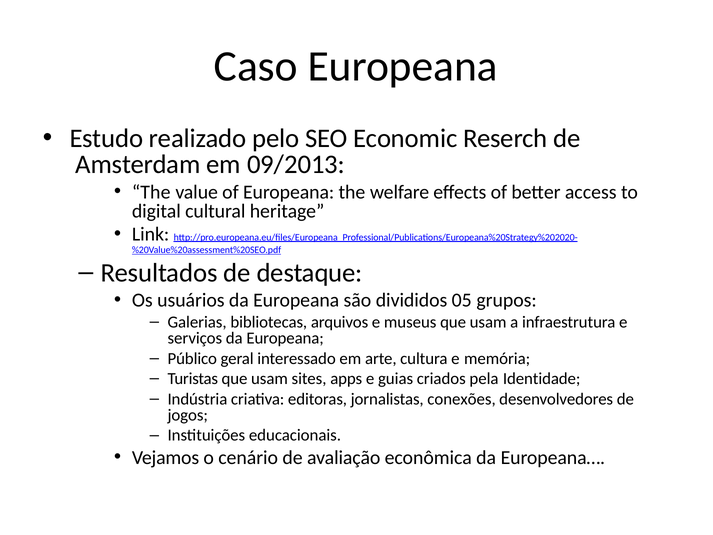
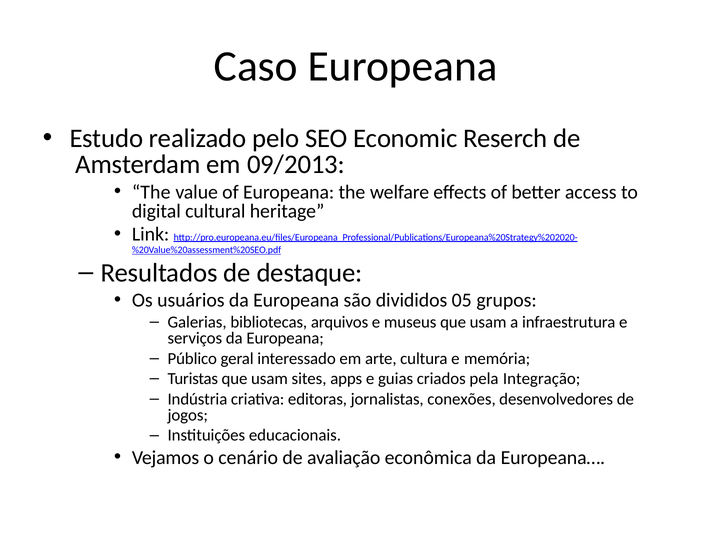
Identidade: Identidade -> Integração
